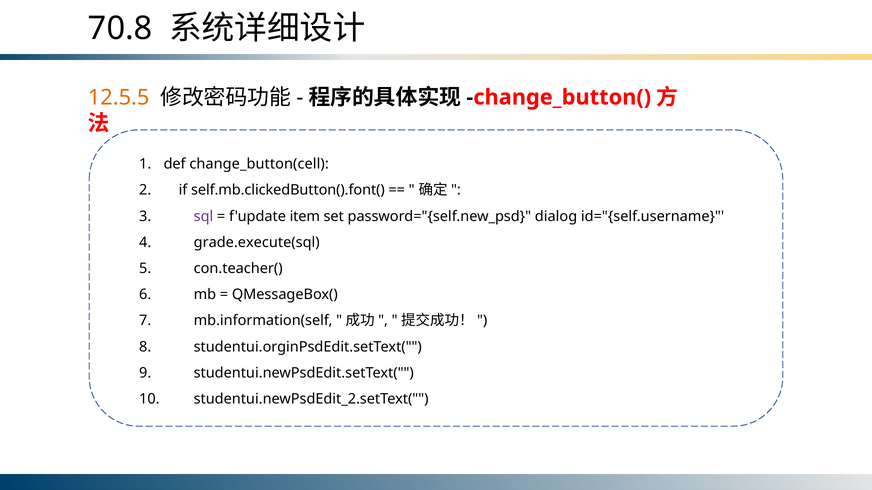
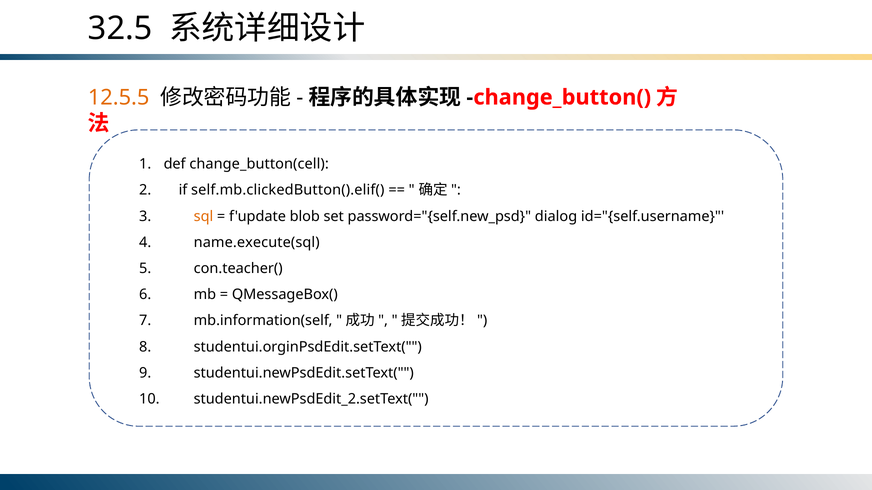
70.8: 70.8 -> 32.5
self.mb.clickedButton().font(: self.mb.clickedButton().font( -> self.mb.clickedButton().elif(
sql colour: purple -> orange
item: item -> blob
grade.execute(sql: grade.execute(sql -> name.execute(sql
